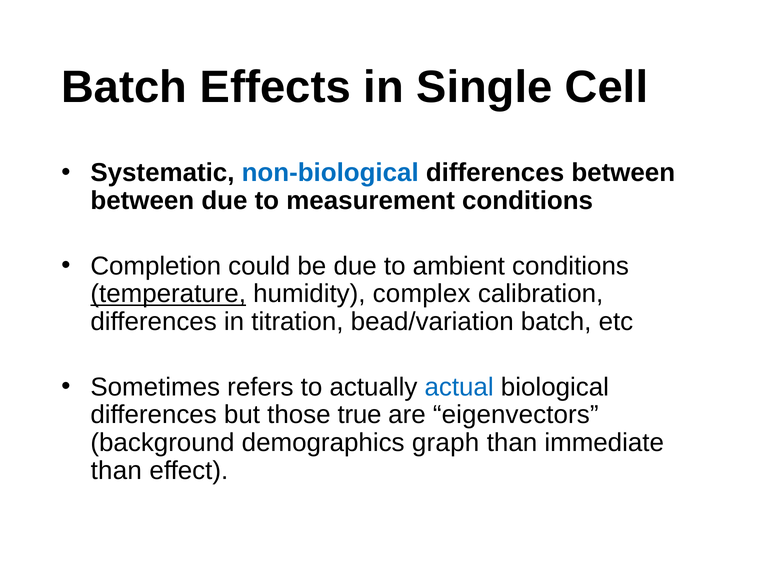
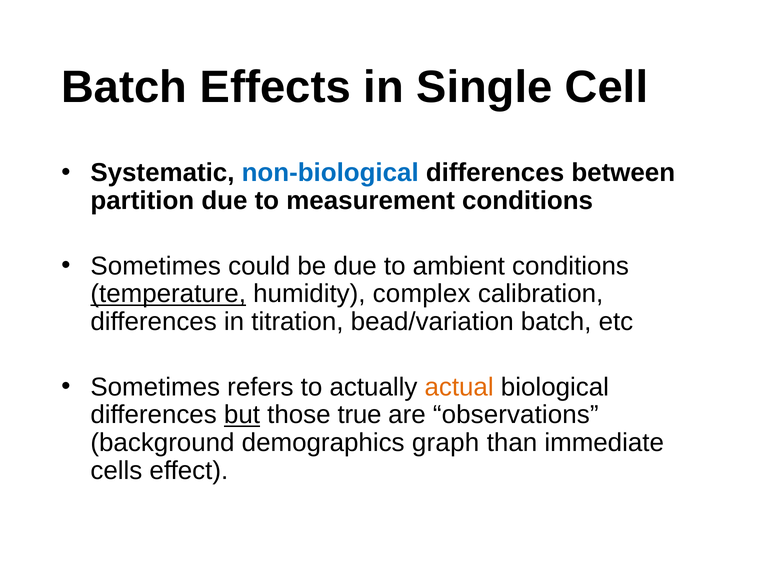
between at (142, 201): between -> partition
Completion at (156, 266): Completion -> Sometimes
actual colour: blue -> orange
but underline: none -> present
eigenvectors: eigenvectors -> observations
than at (116, 471): than -> cells
